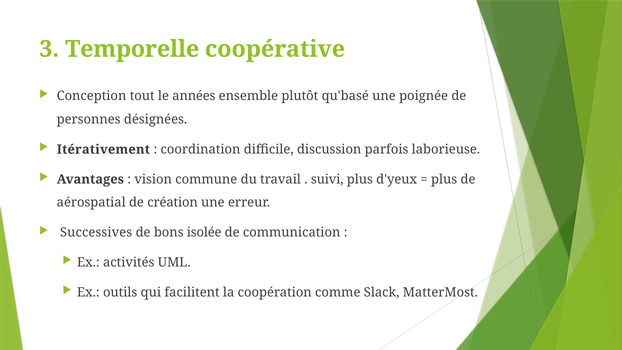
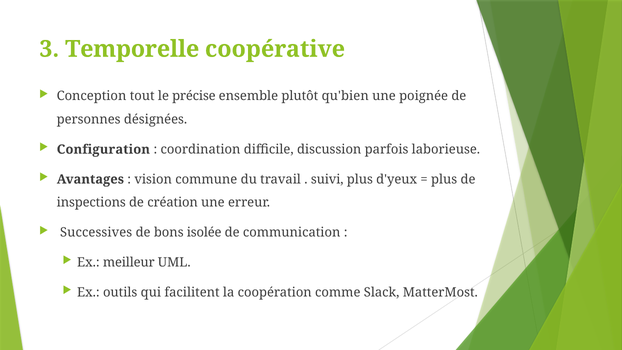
années: années -> précise
qu'basé: qu'basé -> qu'bien
Itérativement: Itérativement -> Configuration
aérospatial: aérospatial -> inspections
activités: activités -> meilleur
